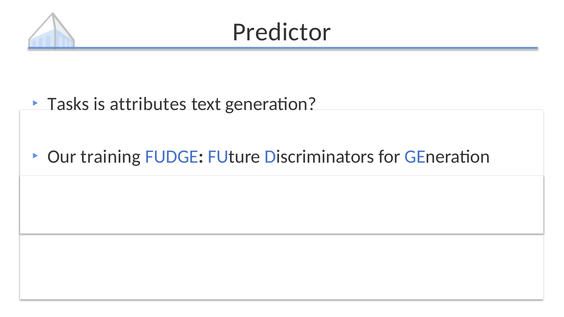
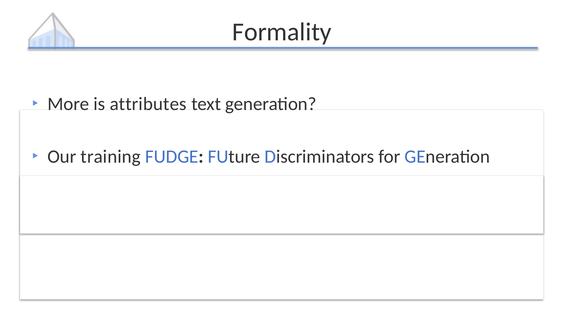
Predictor: Predictor -> Formality
Tasks at (68, 104): Tasks -> More
